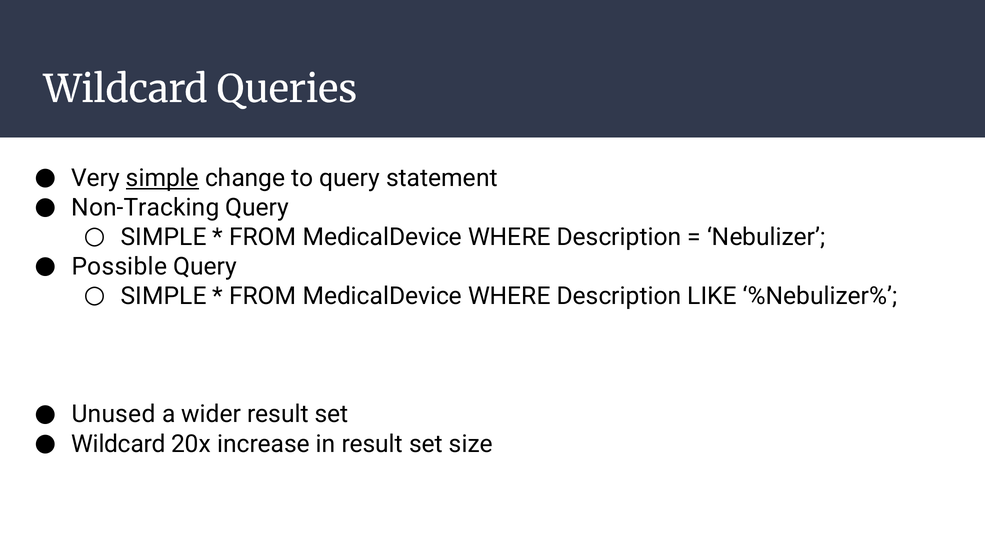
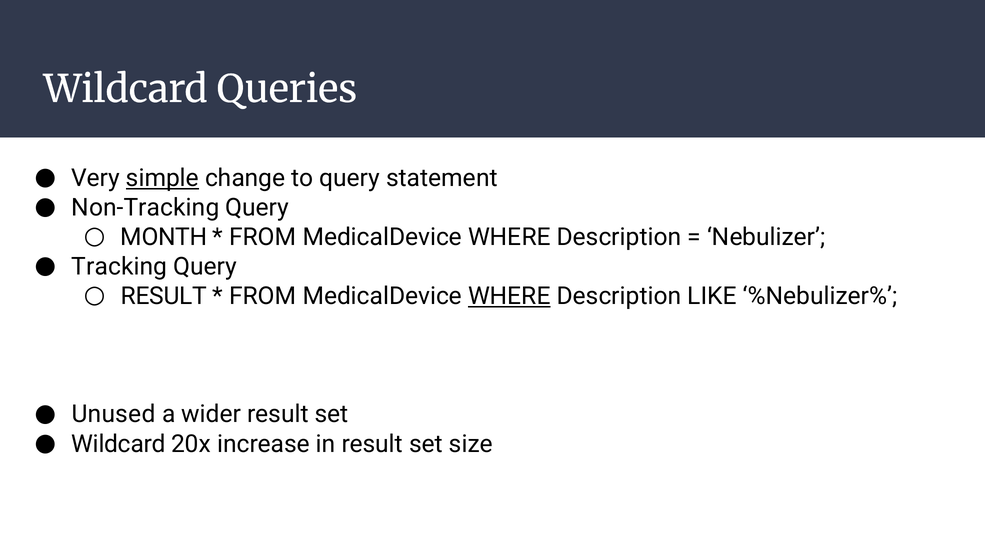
SIMPLE at (164, 237): SIMPLE -> MONTH
Possible: Possible -> Tracking
SIMPLE at (164, 296): SIMPLE -> RESULT
WHERE at (509, 296) underline: none -> present
